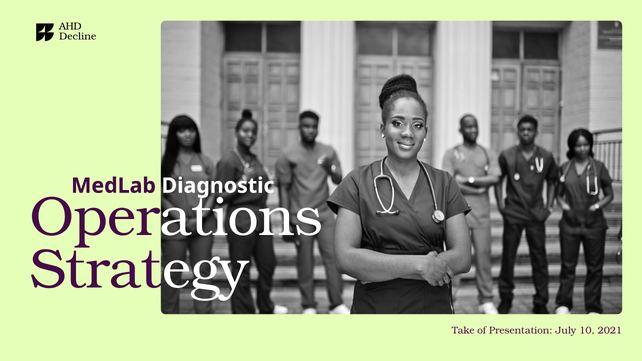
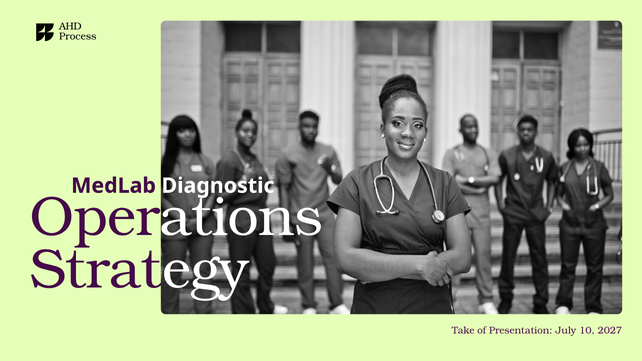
Decline: Decline -> Process
2021: 2021 -> 2027
